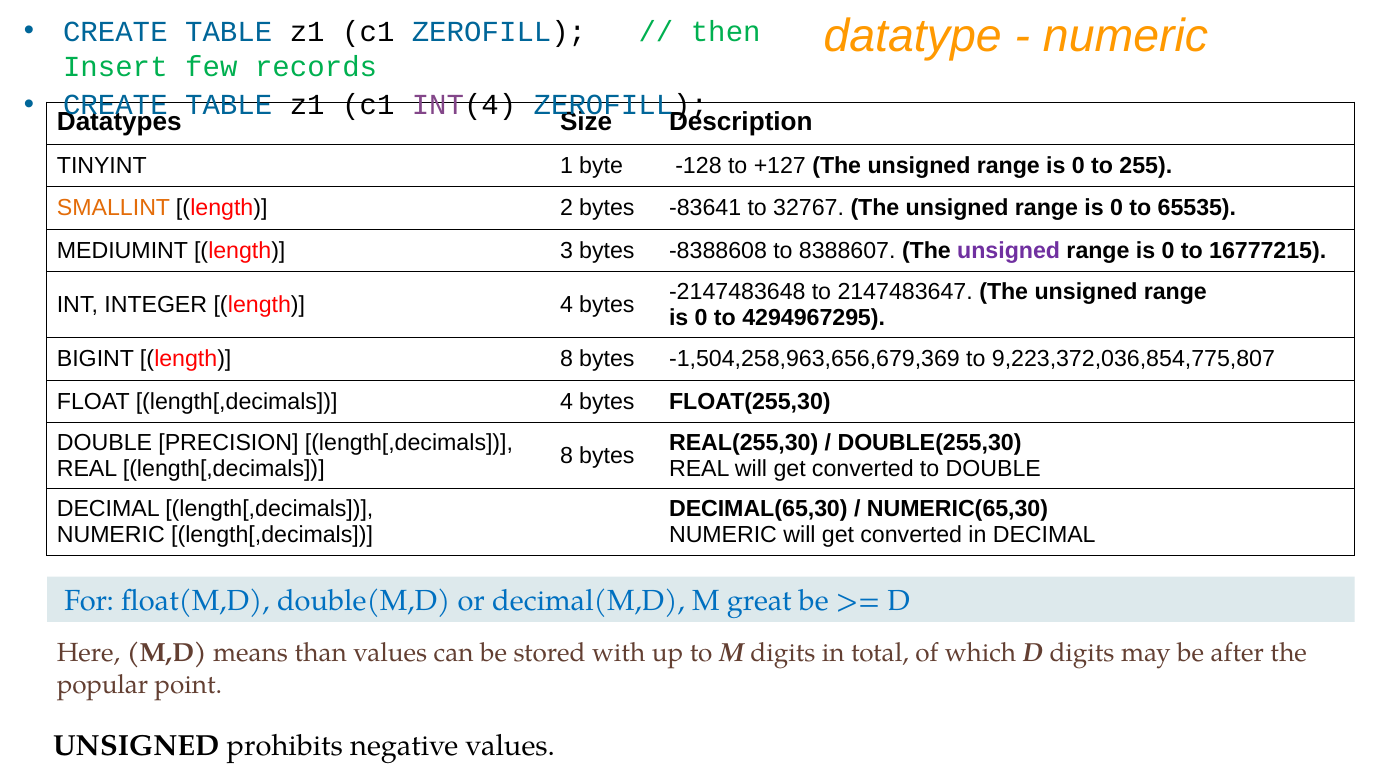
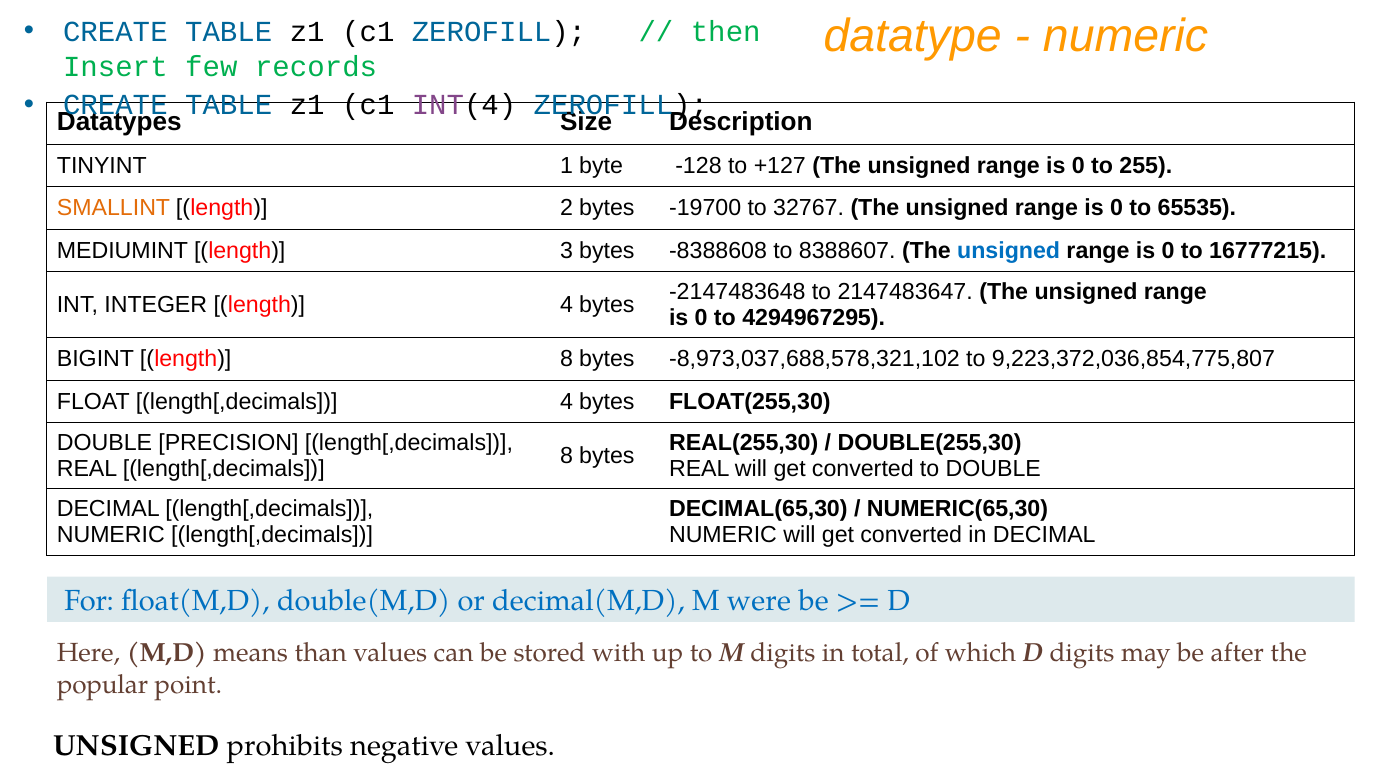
-83641: -83641 -> -19700
unsigned at (1009, 251) colour: purple -> blue
-1,504,258,963,656,679,369: -1,504,258,963,656,679,369 -> -8,973,037,688,578,321,102
great: great -> were
